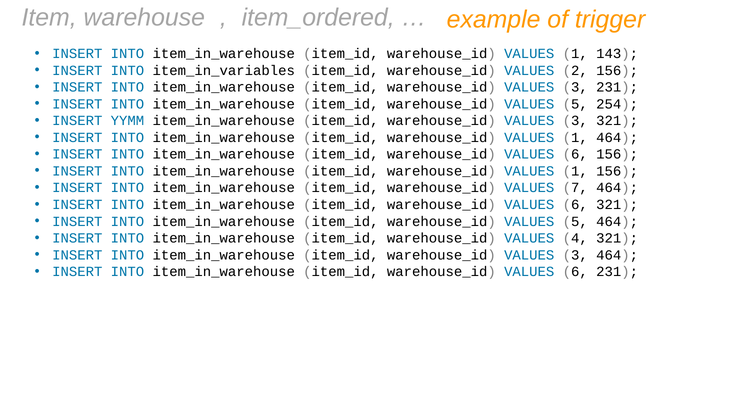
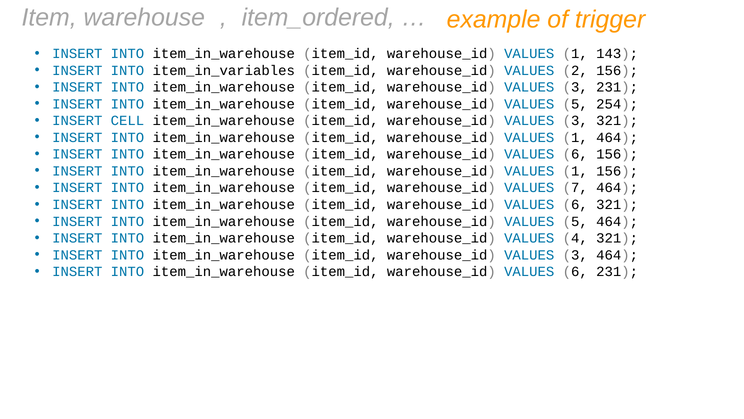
YYMM: YYMM -> CELL
